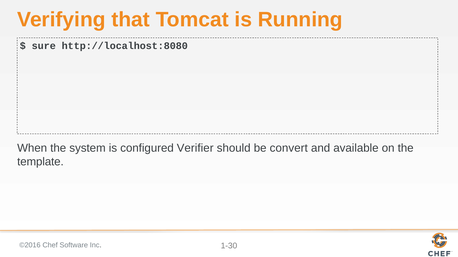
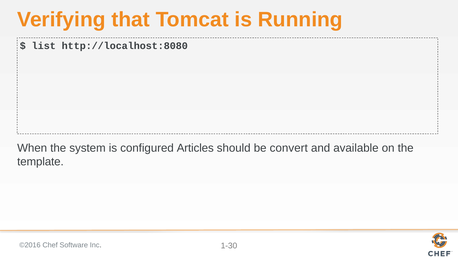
sure: sure -> list
Verifier: Verifier -> Articles
